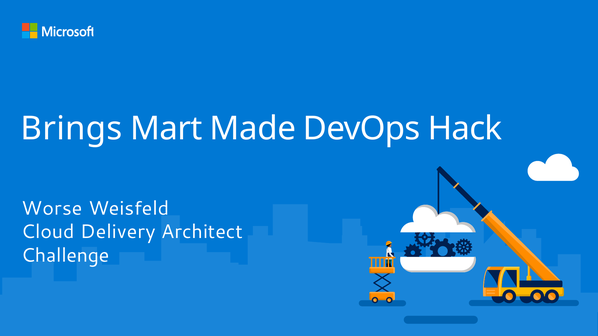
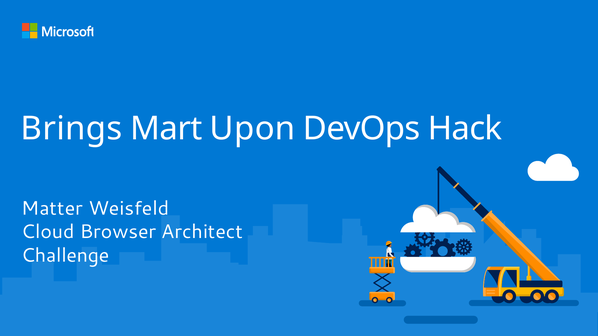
Made: Made -> Upon
Worse: Worse -> Matter
Delivery: Delivery -> Browser
